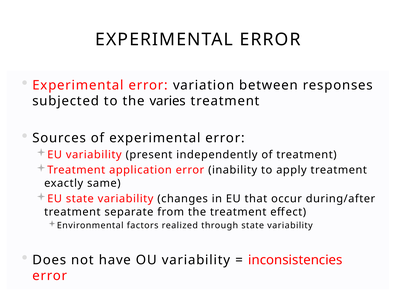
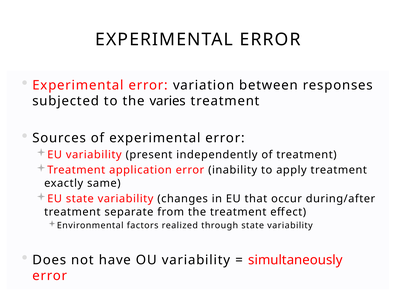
inconsistencies: inconsistencies -> simultaneously
